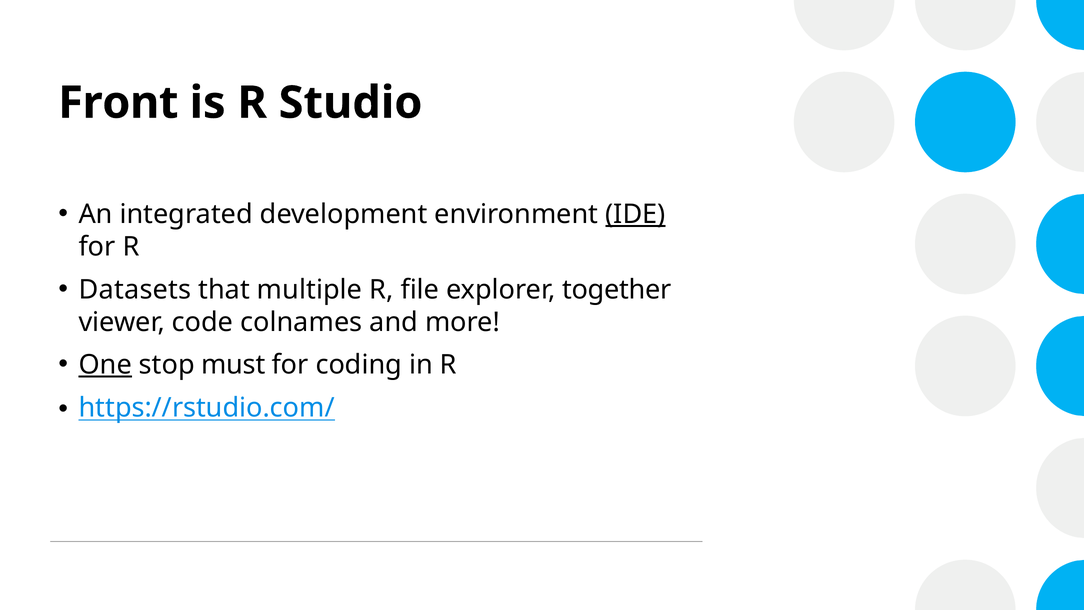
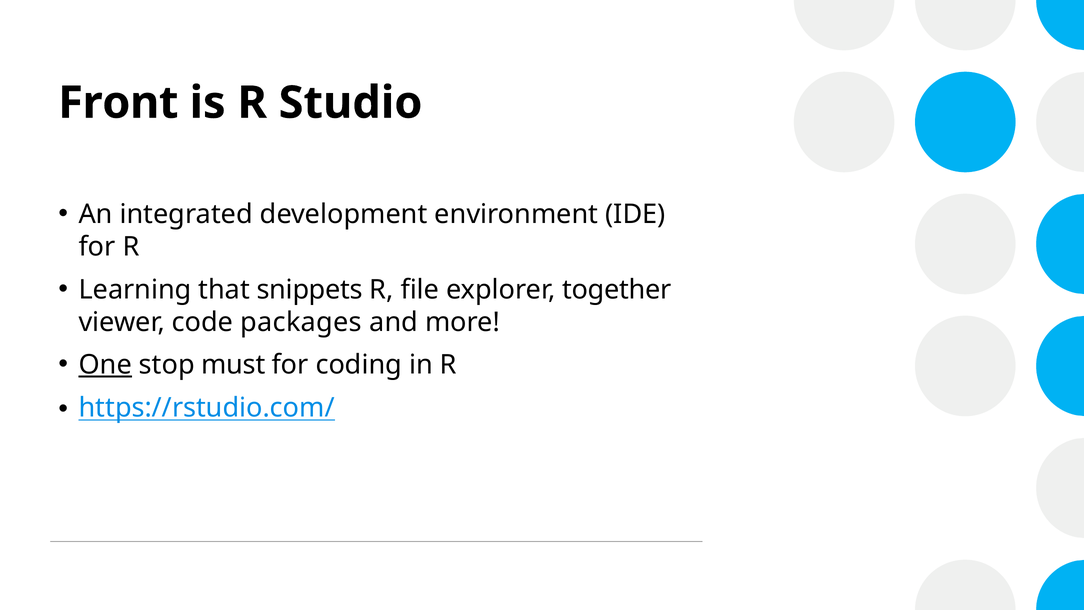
IDE underline: present -> none
Datasets: Datasets -> Learning
multiple: multiple -> snippets
colnames: colnames -> packages
